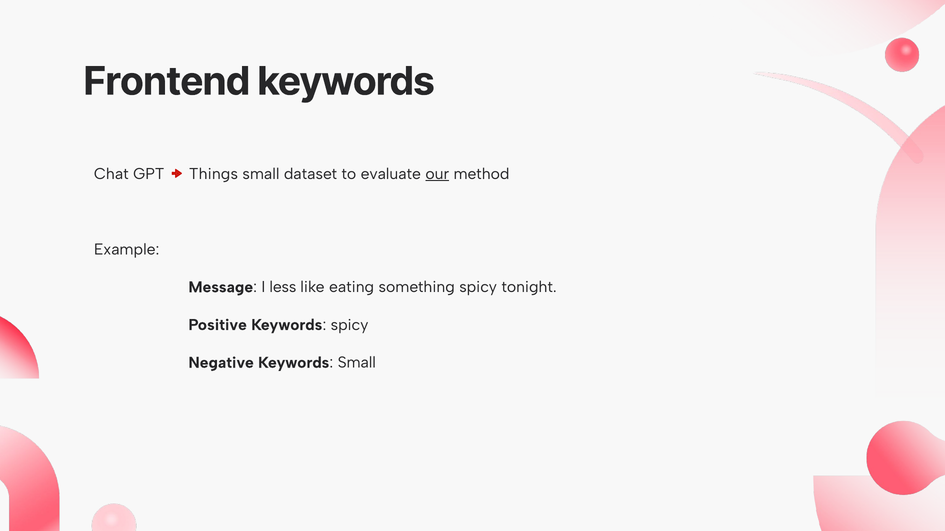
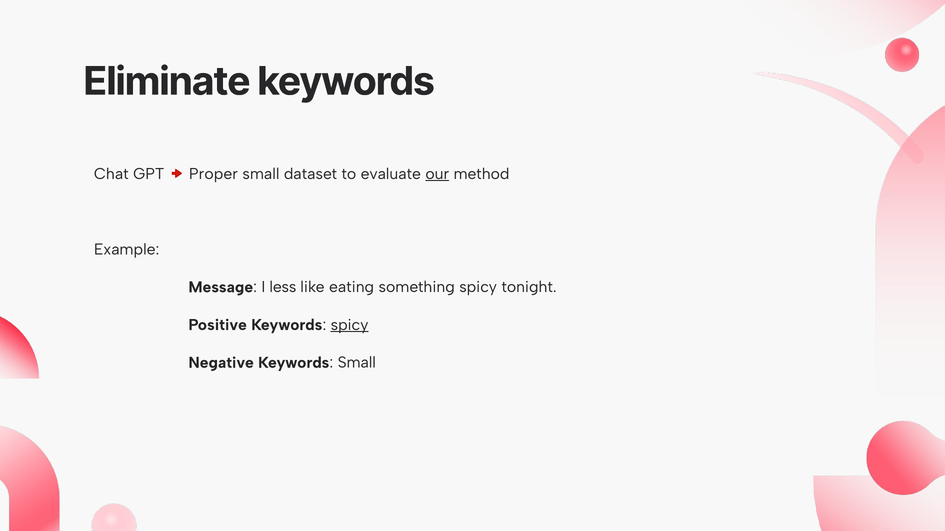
Frontend: Frontend -> Eliminate
Things: Things -> Proper
spicy at (350, 325) underline: none -> present
